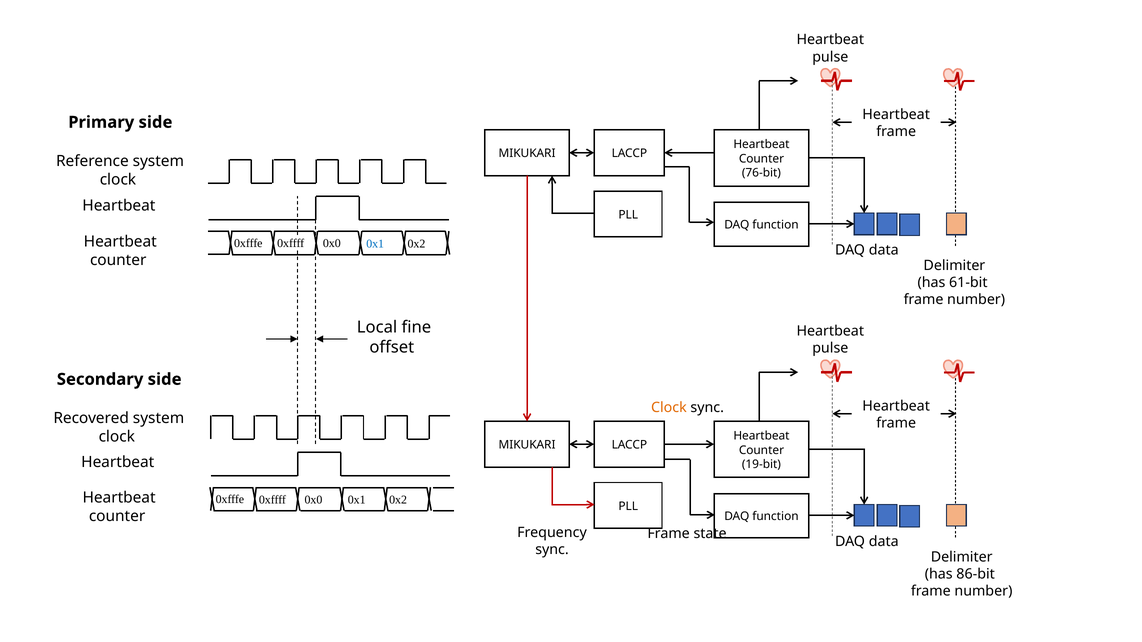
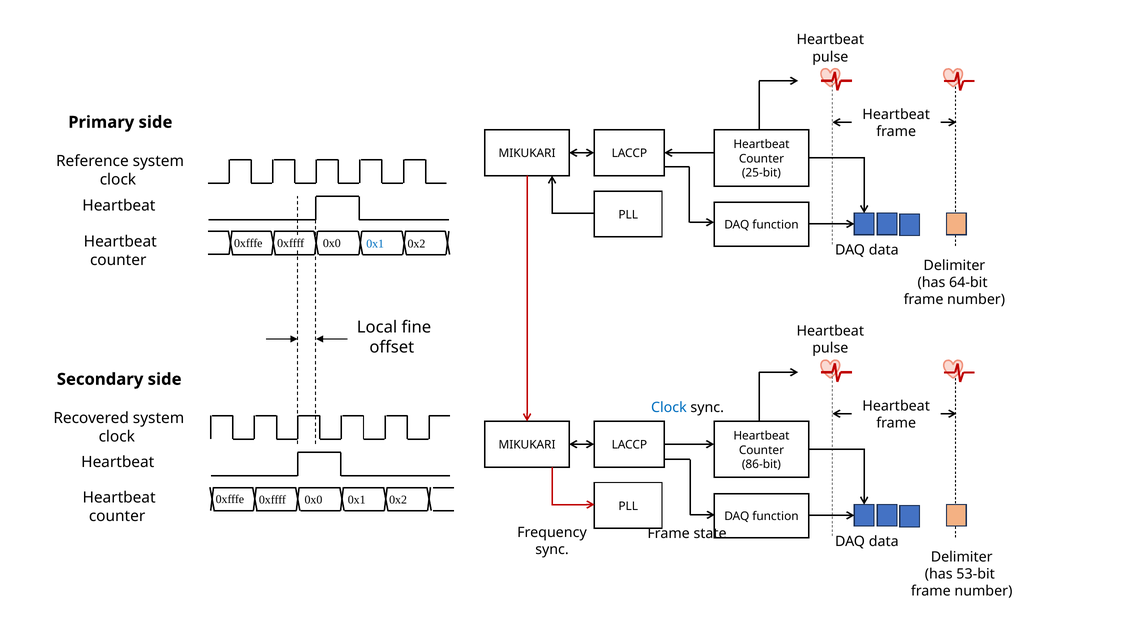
76-bit: 76-bit -> 25-bit
61-bit: 61-bit -> 64-bit
Clock at (669, 408) colour: orange -> blue
19-bit: 19-bit -> 86-bit
86-bit: 86-bit -> 53-bit
